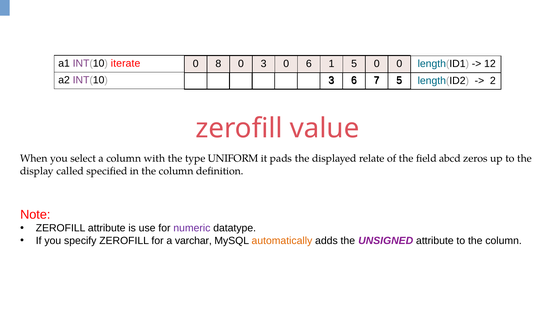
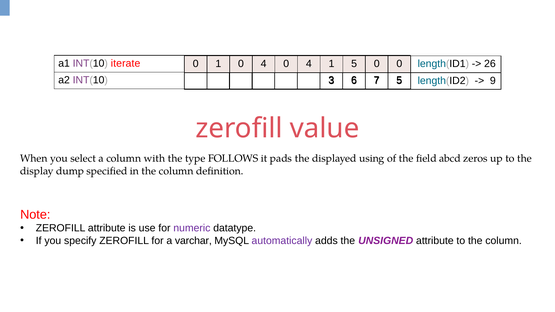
0 8: 8 -> 1
3 at (264, 64): 3 -> 4
6 at (309, 64): 6 -> 4
12: 12 -> 26
2: 2 -> 9
UNIFORM: UNIFORM -> FOLLOWS
relate: relate -> using
called: called -> dump
automatically colour: orange -> purple
